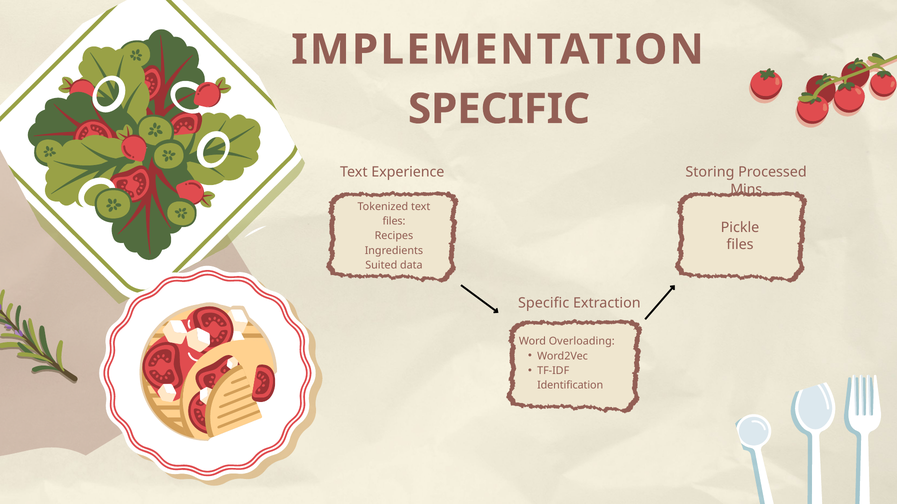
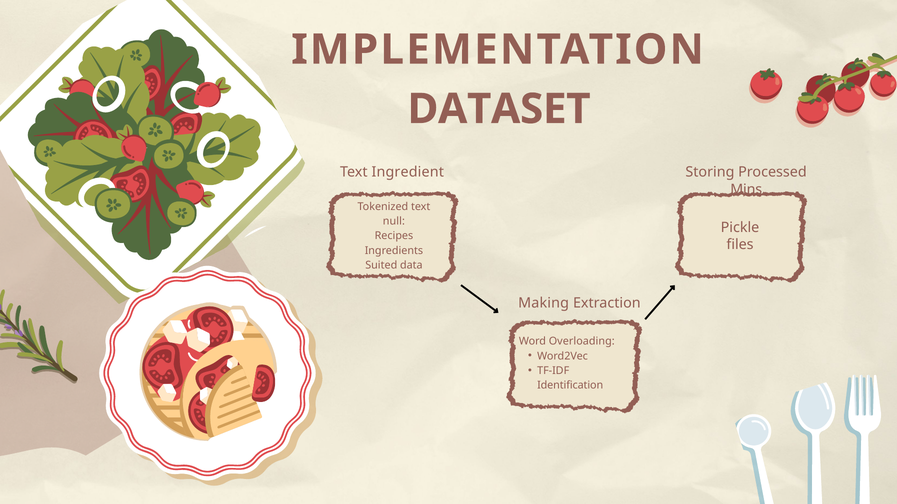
SPECIFIC at (499, 109): SPECIFIC -> DATASET
Experience: Experience -> Ingredient
files at (394, 221): files -> null
Specific at (544, 303): Specific -> Making
